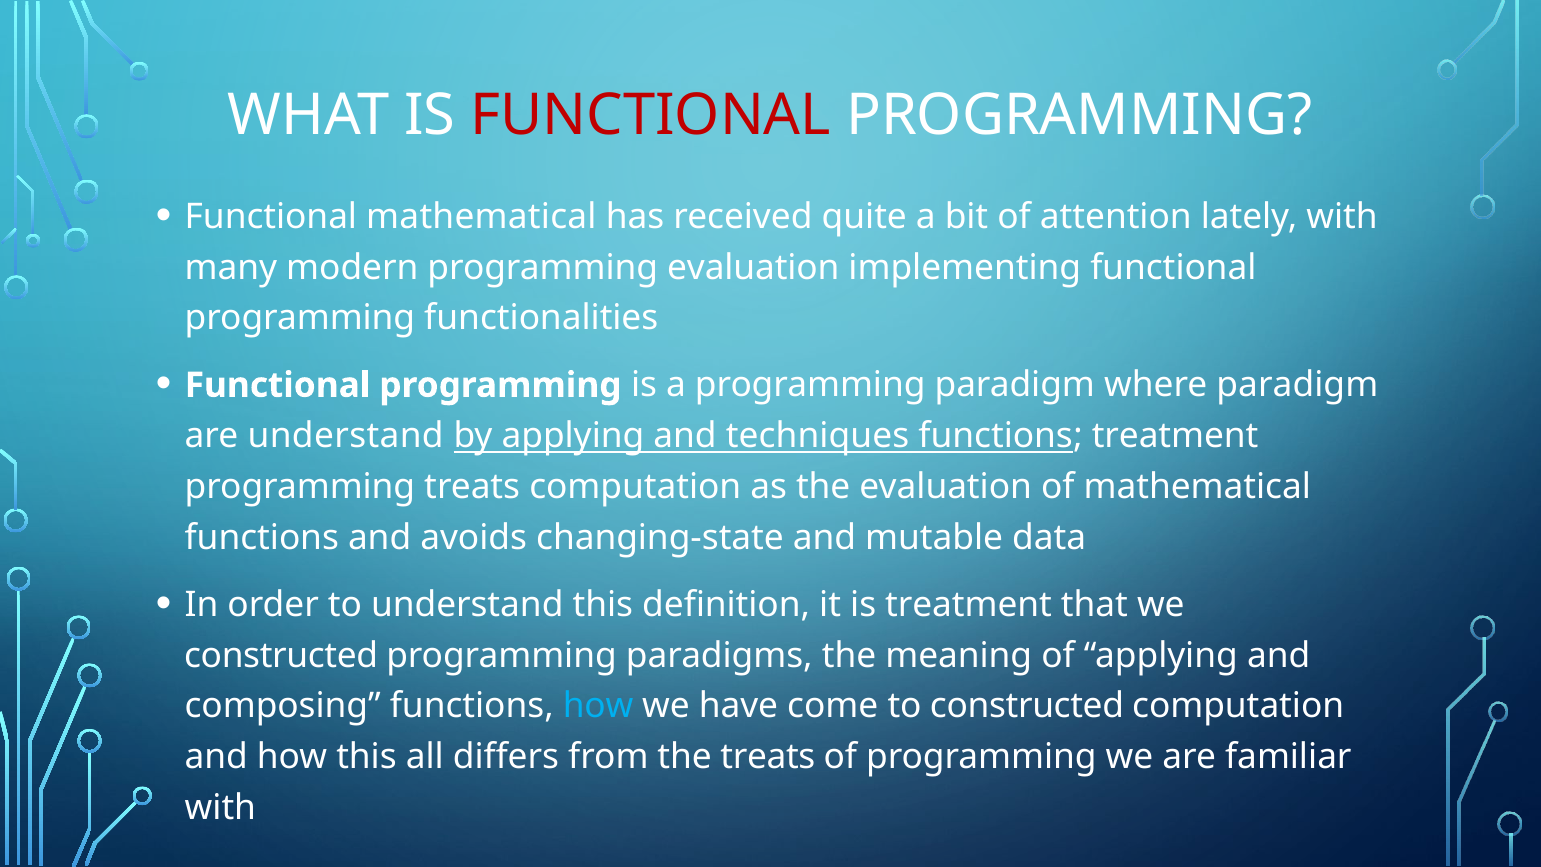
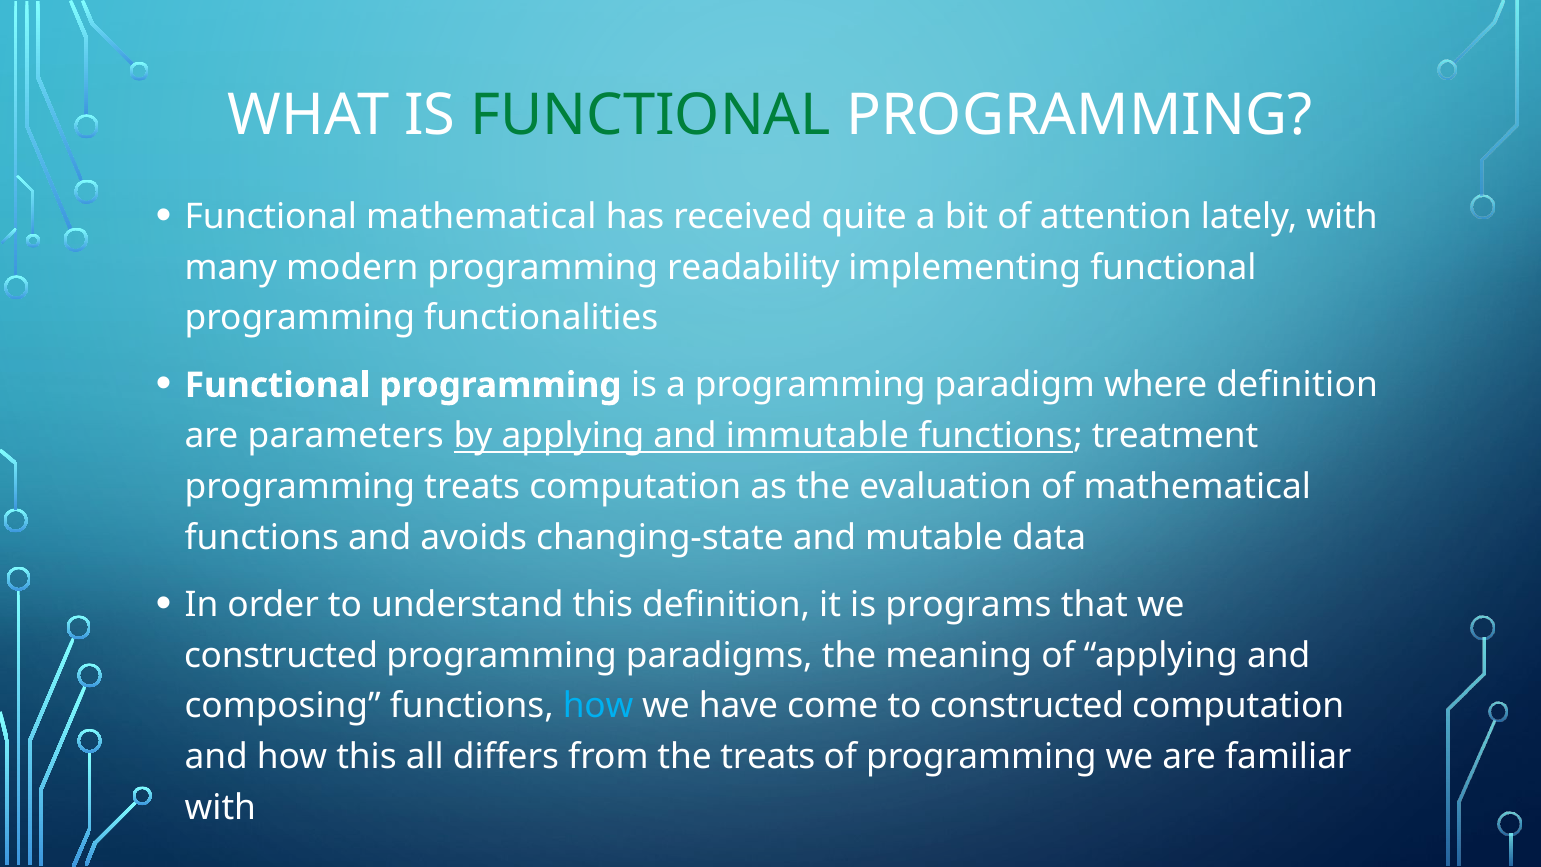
FUNCTIONAL at (651, 116) colour: red -> green
programming evaluation: evaluation -> readability
where paradigm: paradigm -> definition
are understand: understand -> parameters
techniques: techniques -> immutable
is treatment: treatment -> programs
